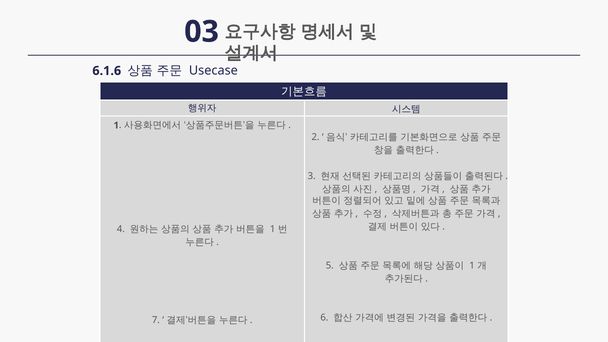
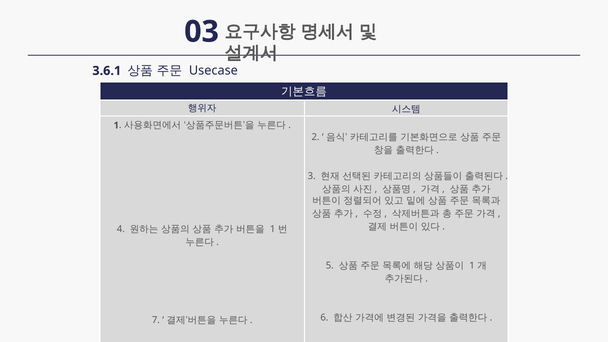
6.1.6: 6.1.6 -> 3.6.1
